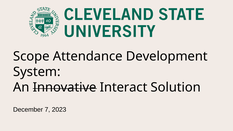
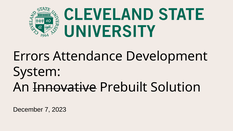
Scope: Scope -> Errors
Interact: Interact -> Prebuilt
